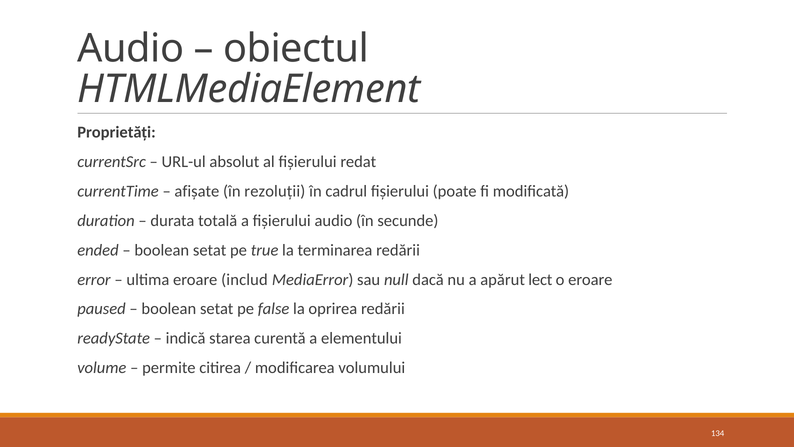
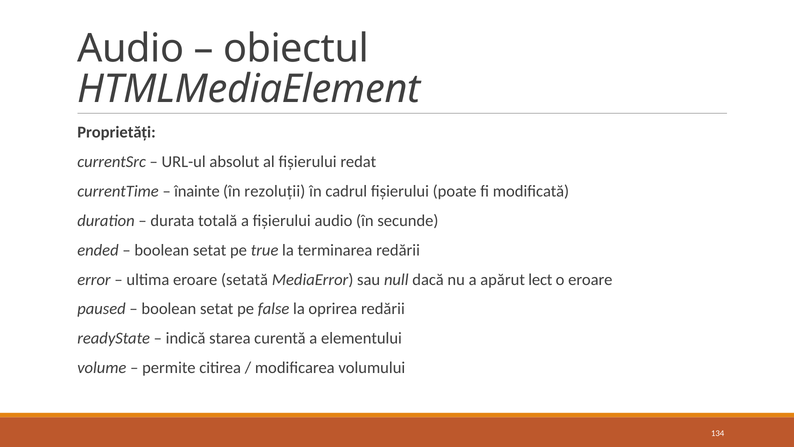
afișate: afișate -> înainte
includ: includ -> setată
